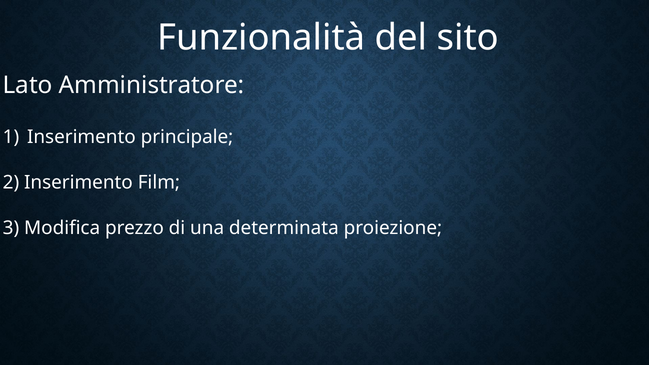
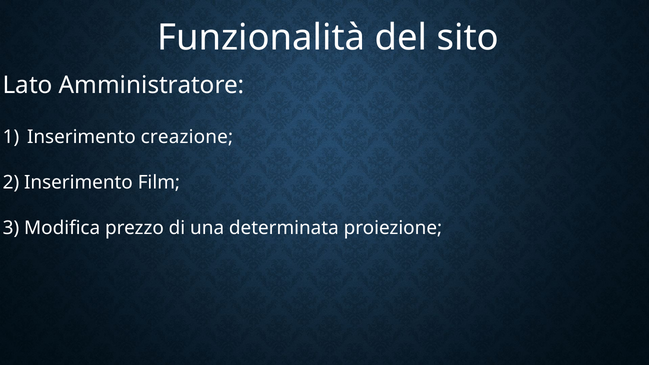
principale: principale -> creazione
